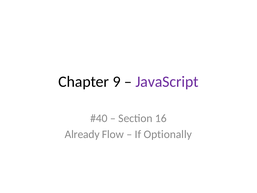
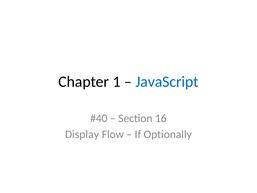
9: 9 -> 1
JavaScript colour: purple -> blue
Already: Already -> Display
